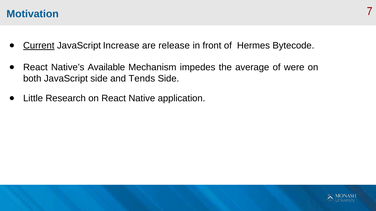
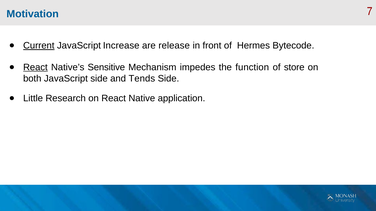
React at (35, 67) underline: none -> present
Available: Available -> Sensitive
average: average -> function
were: were -> store
